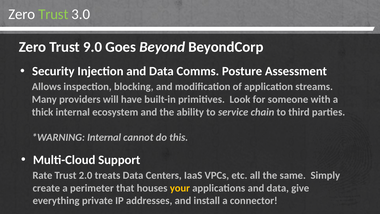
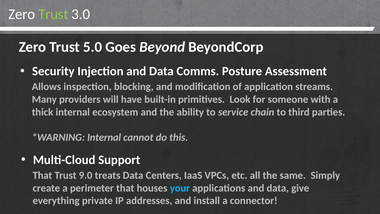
9.0: 9.0 -> 5.0
Rate at (42, 175): Rate -> That
2.0: 2.0 -> 9.0
your colour: yellow -> light blue
